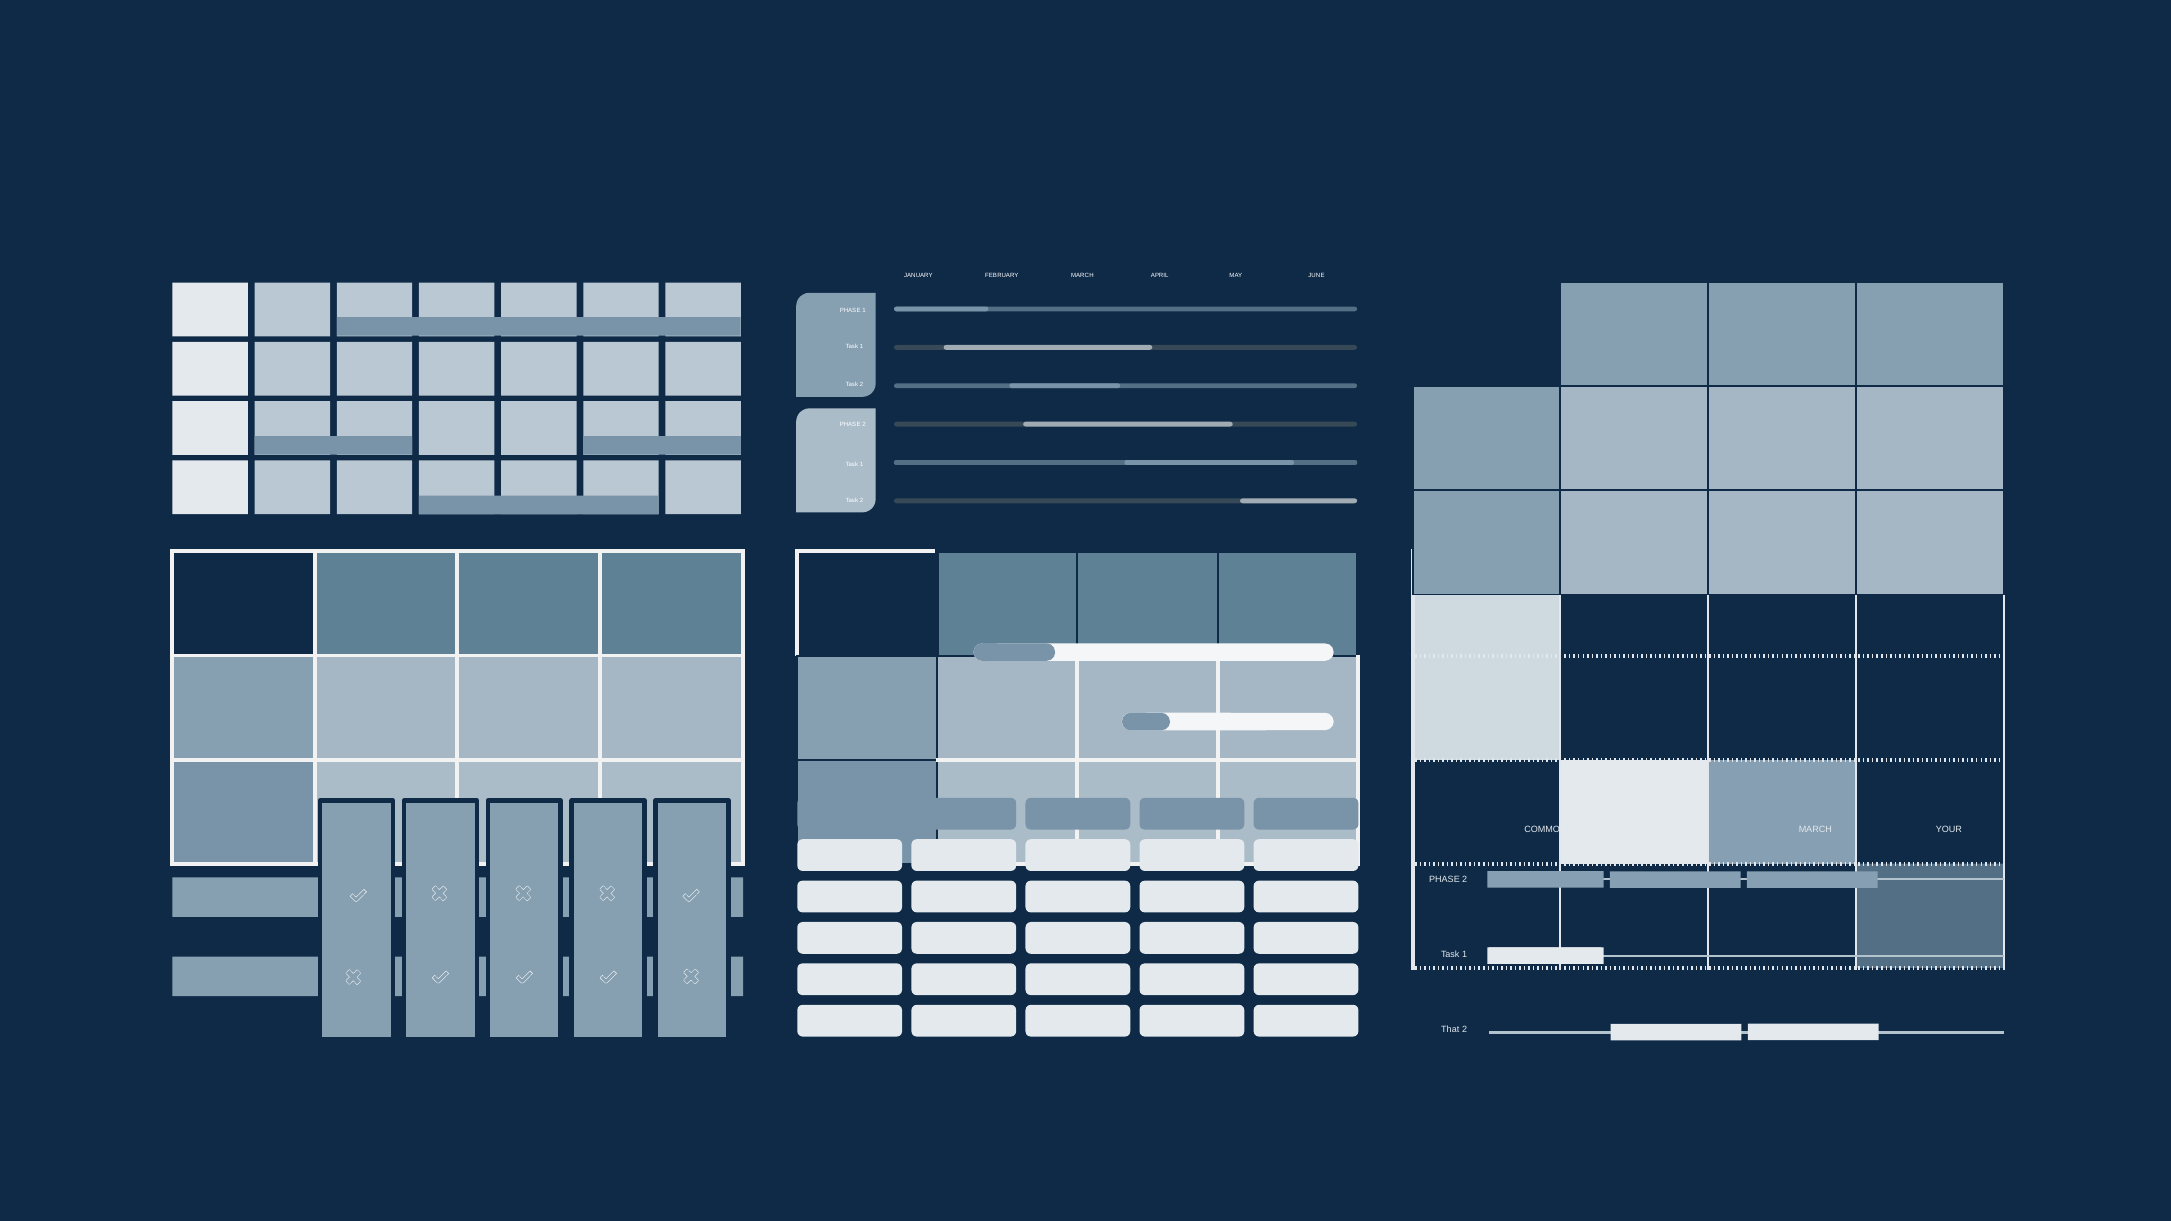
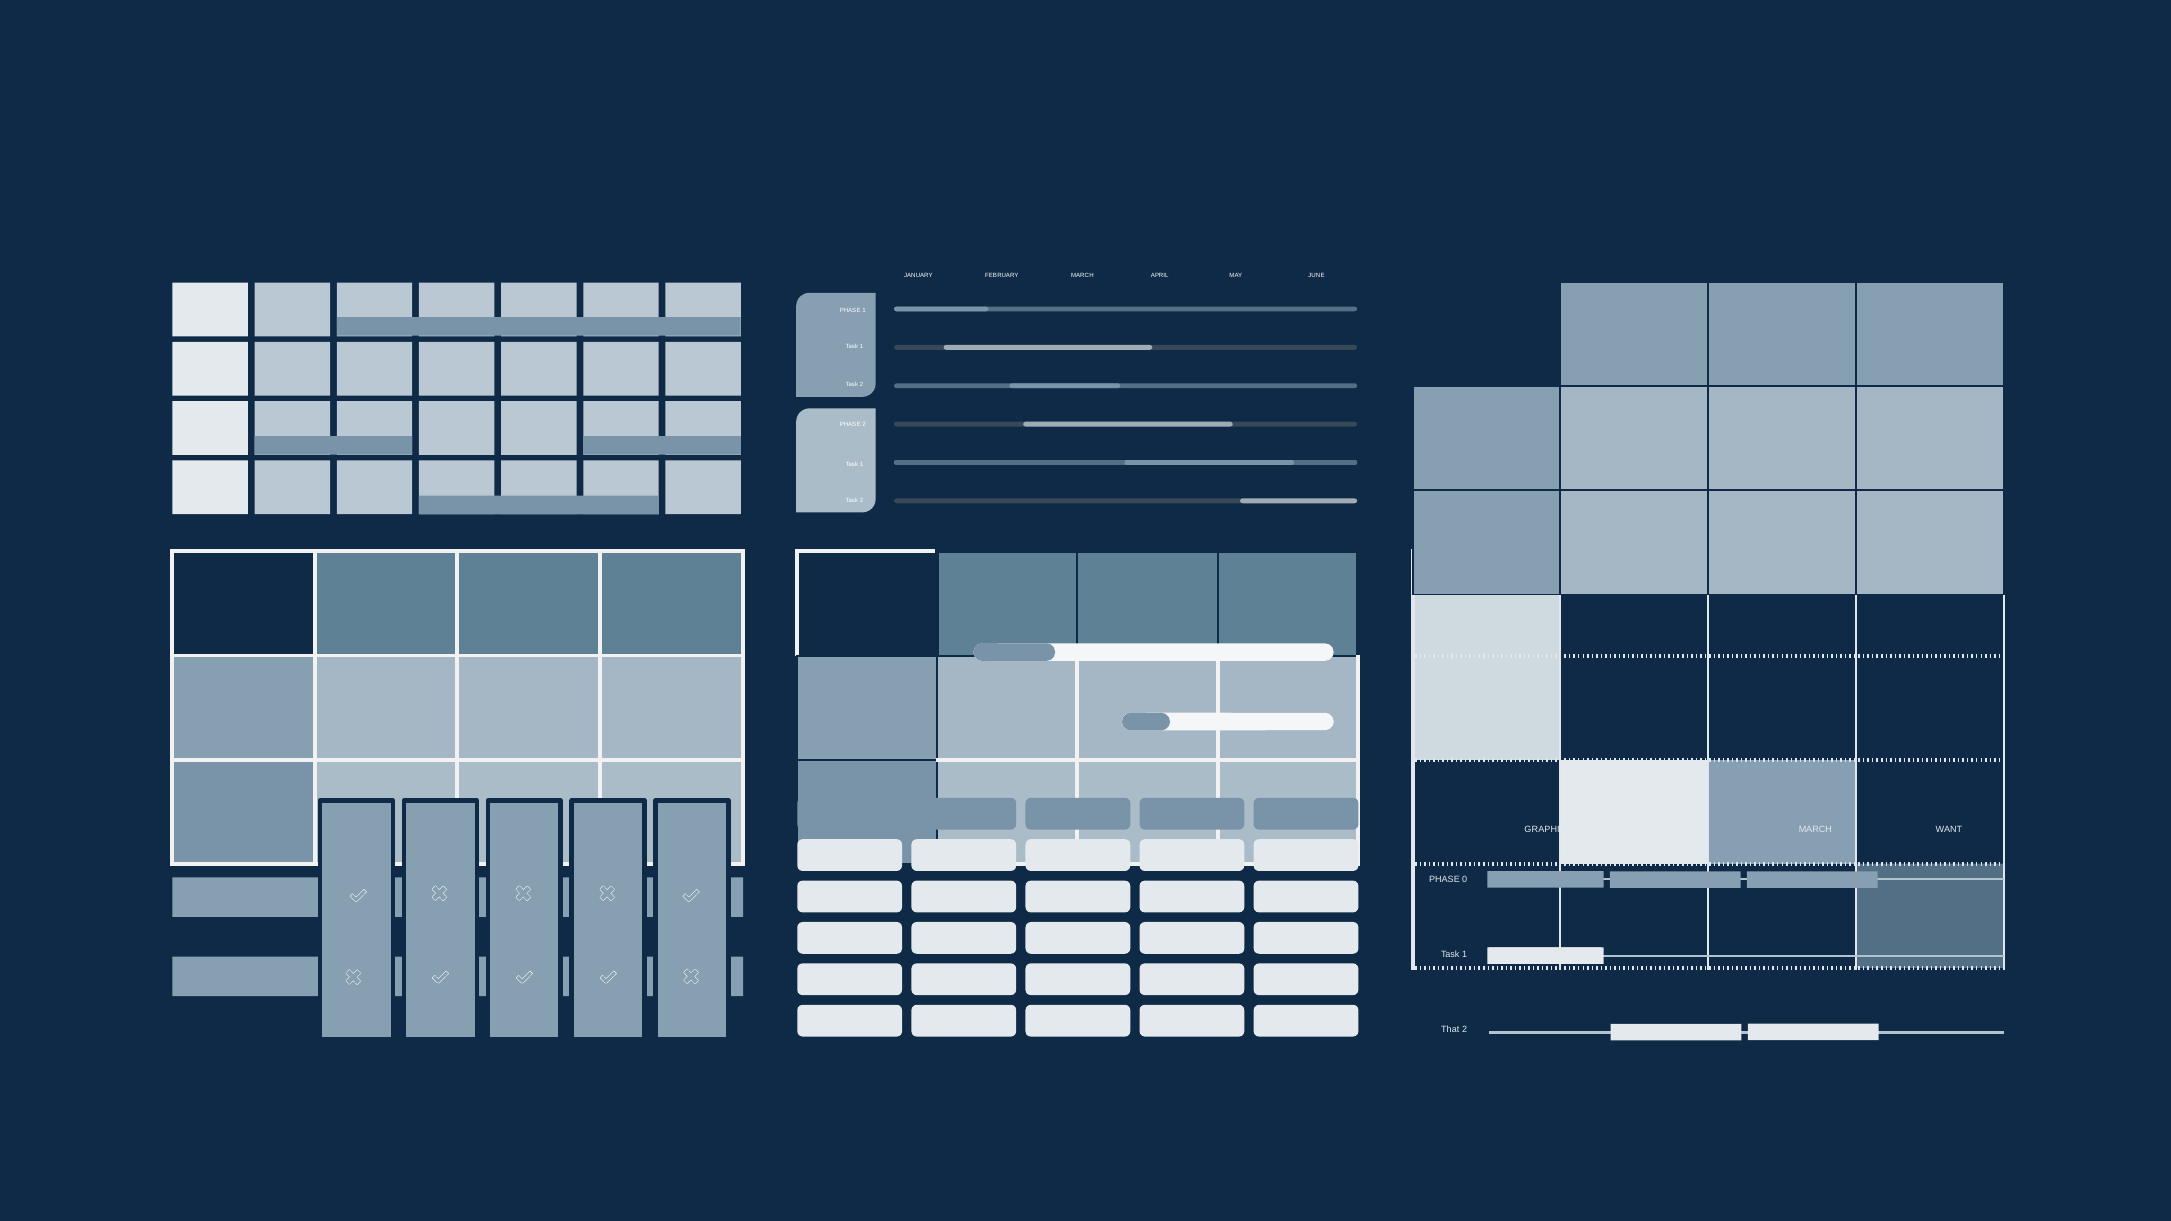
COMMON: COMMON -> GRAPHIC
YOUR: YOUR -> WANT
2 at (1465, 880): 2 -> 0
